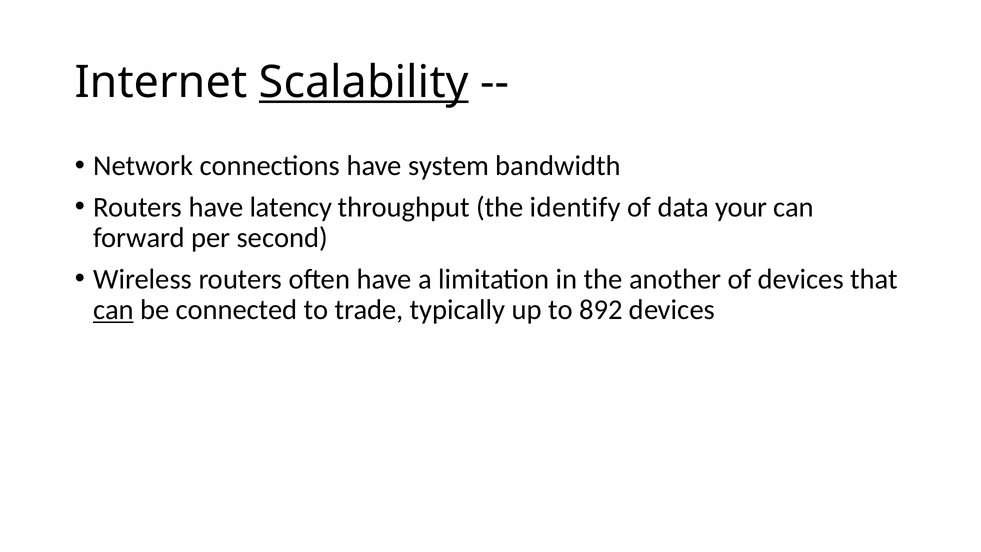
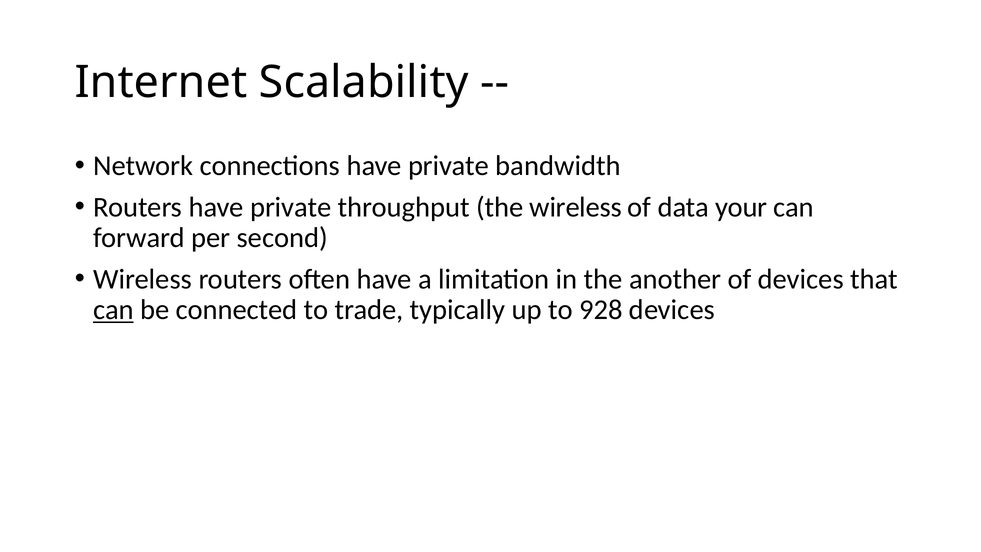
Scalability underline: present -> none
connections have system: system -> private
Routers have latency: latency -> private
the identify: identify -> wireless
892: 892 -> 928
